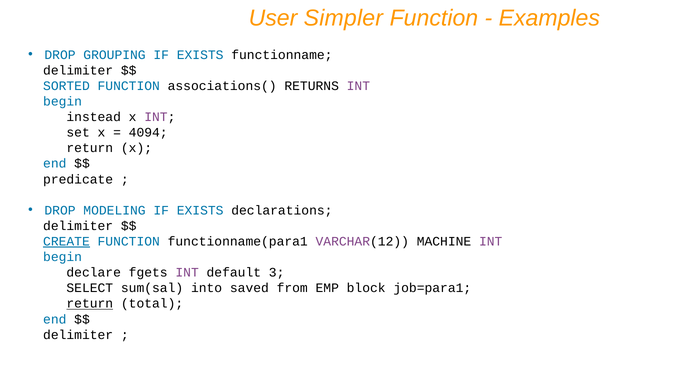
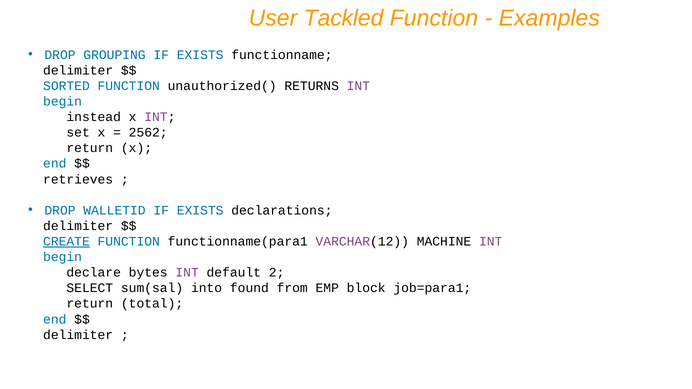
Simpler: Simpler -> Tackled
associations(: associations( -> unauthorized(
4094: 4094 -> 2562
predicate: predicate -> retrieves
MODELING: MODELING -> WALLETID
fgets: fgets -> bytes
3: 3 -> 2
saved: saved -> found
return at (90, 304) underline: present -> none
